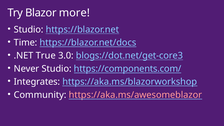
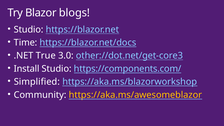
more: more -> blogs
blogs://dot.net/get-core3: blogs://dot.net/get-core3 -> other://dot.net/get-core3
Never: Never -> Install
Integrates: Integrates -> Simplified
https://aka.ms/awesomeblazor colour: pink -> yellow
